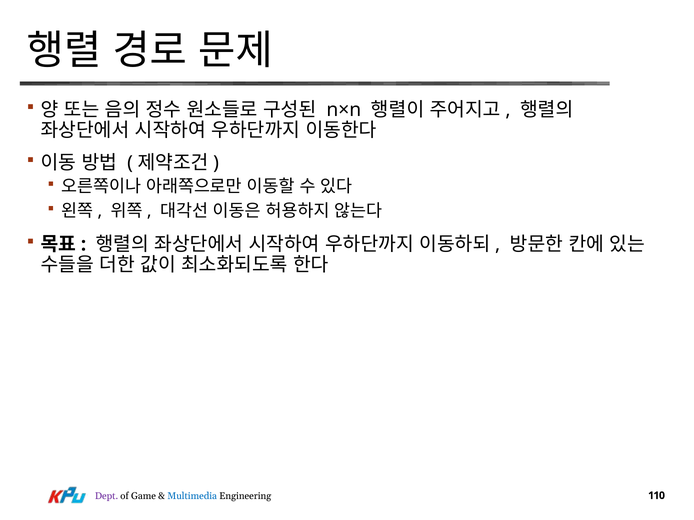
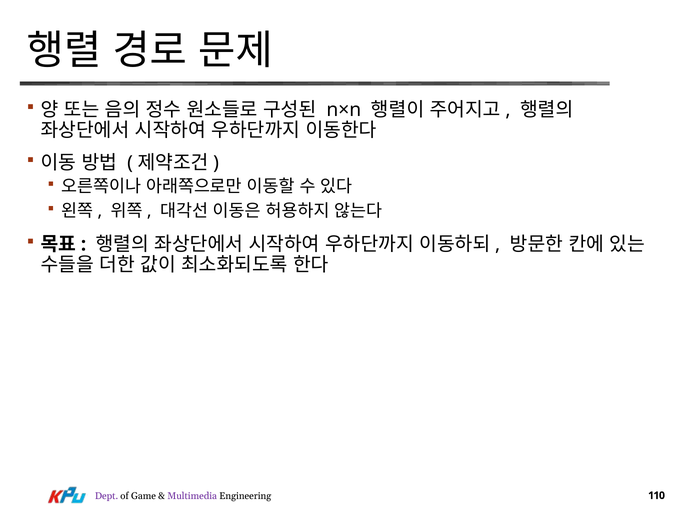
Multimedia colour: blue -> purple
